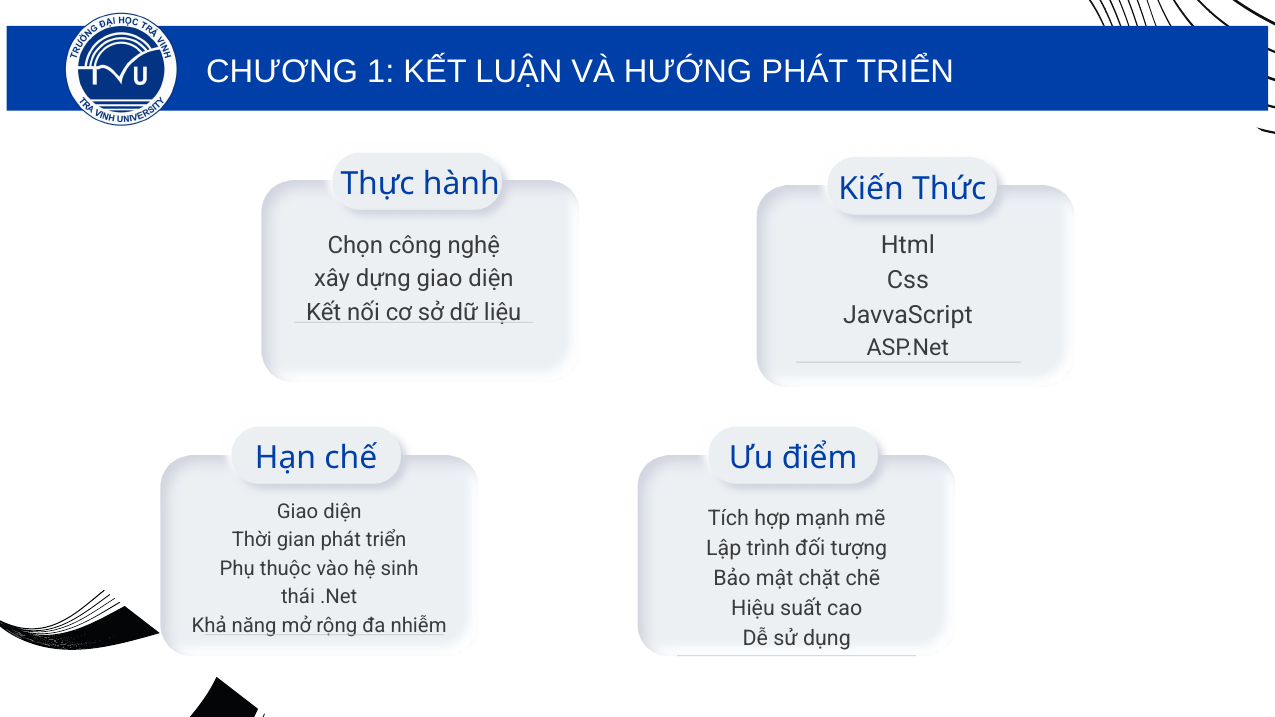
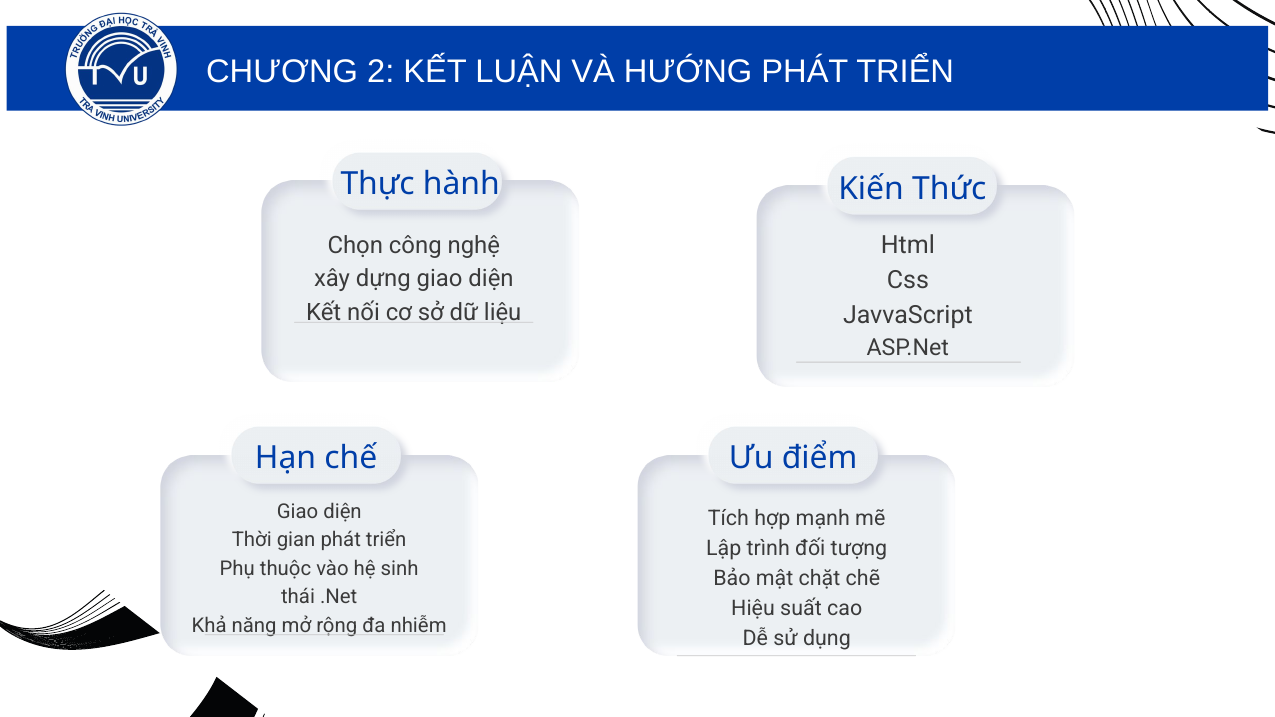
1: 1 -> 2
